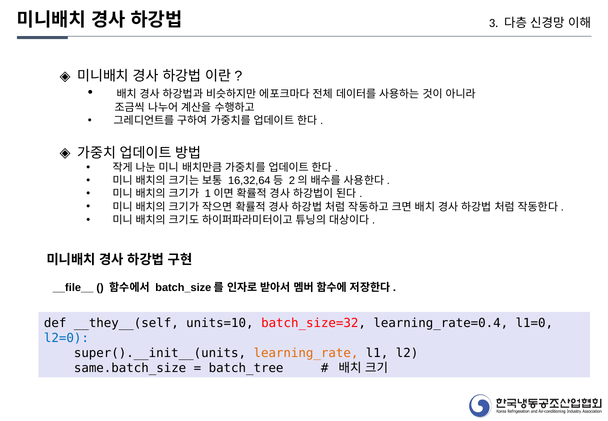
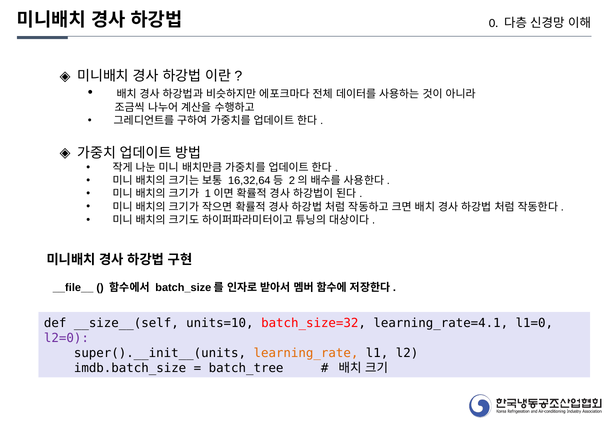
3: 3 -> 0
__they__(self: __they__(self -> __size__(self
learning_rate=0.4: learning_rate=0.4 -> learning_rate=4.1
l2=0 colour: blue -> purple
same.batch_size: same.batch_size -> imdb.batch_size
